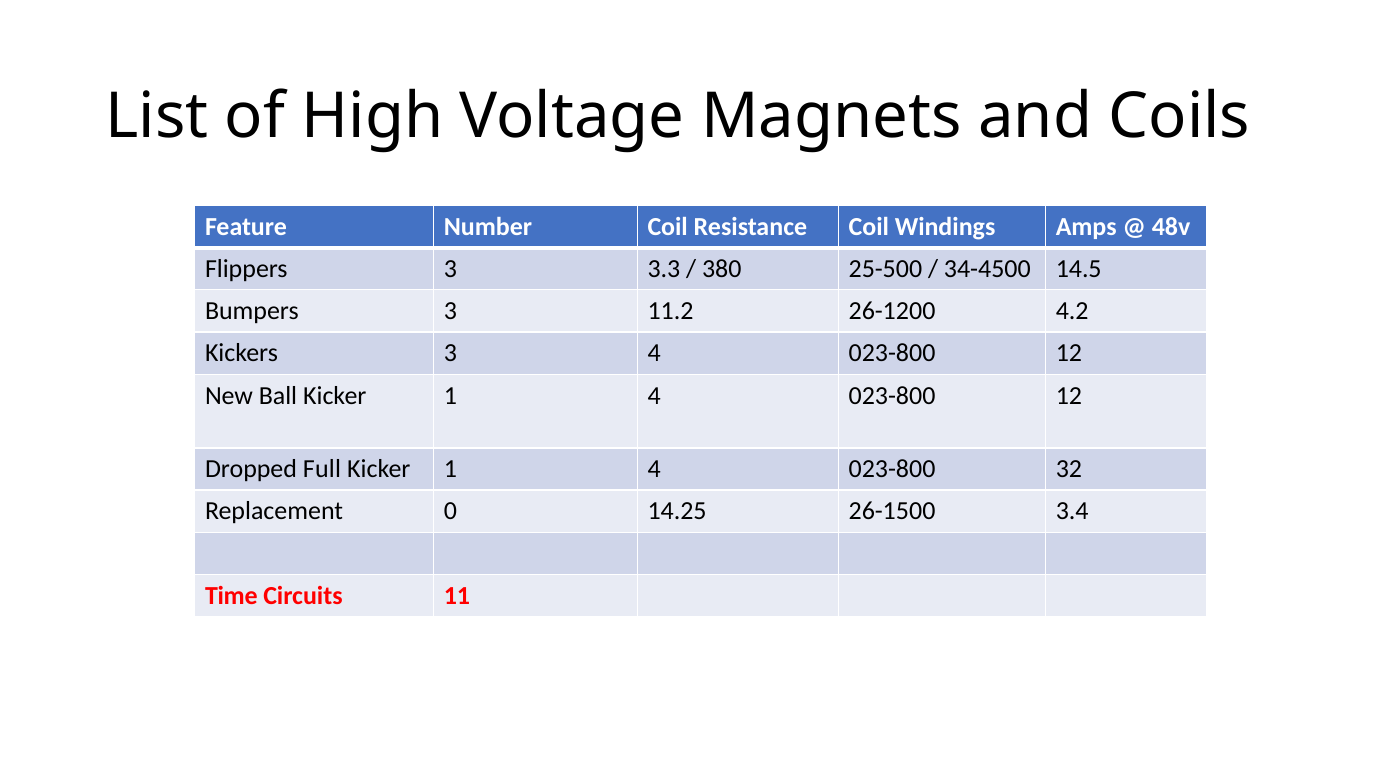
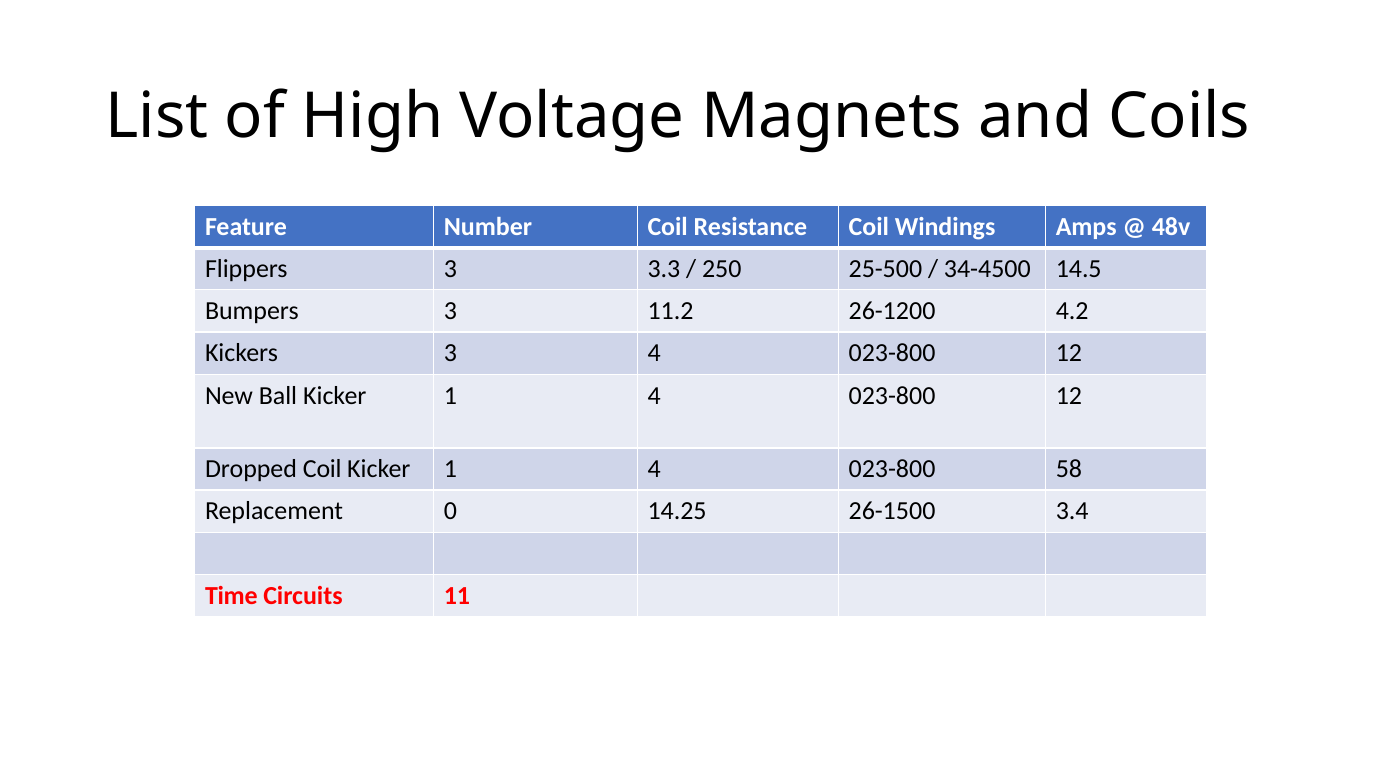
380: 380 -> 250
Dropped Full: Full -> Coil
32: 32 -> 58
